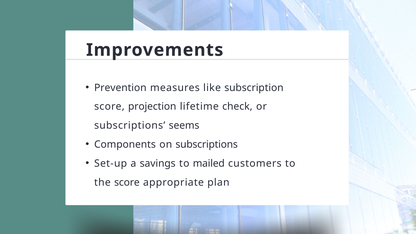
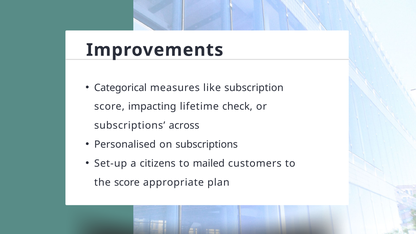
Prevention: Prevention -> Categorical
projection: projection -> impacting
seems: seems -> across
Components: Components -> Personalised
savings: savings -> citizens
